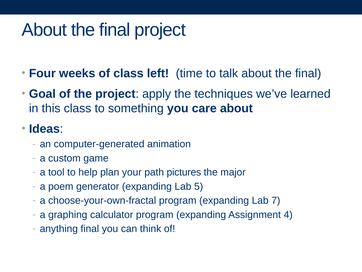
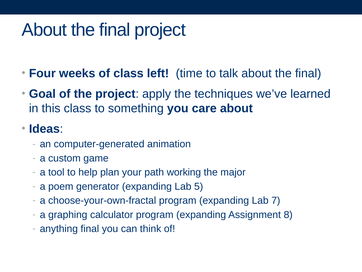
pictures: pictures -> working
4: 4 -> 8
